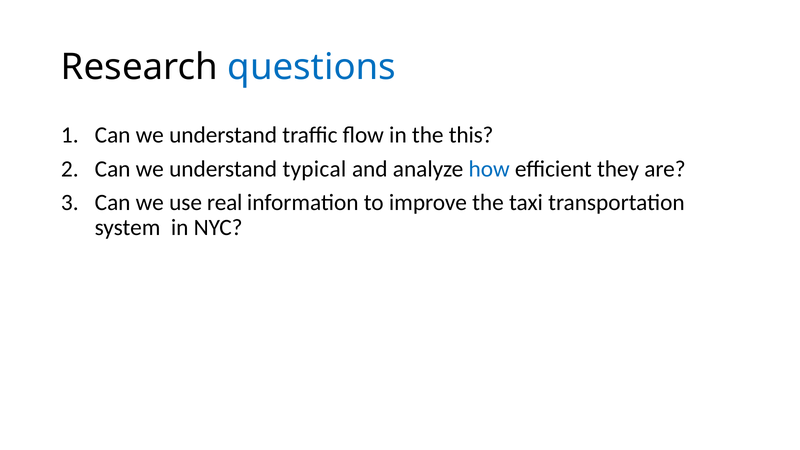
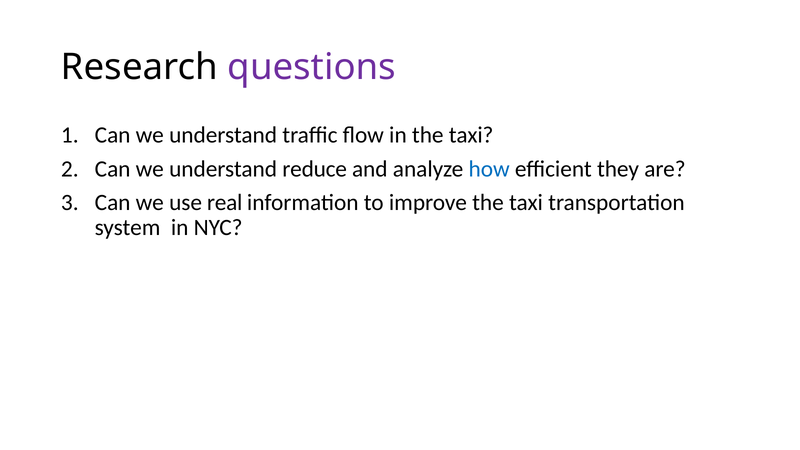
questions colour: blue -> purple
in the this: this -> taxi
typical: typical -> reduce
